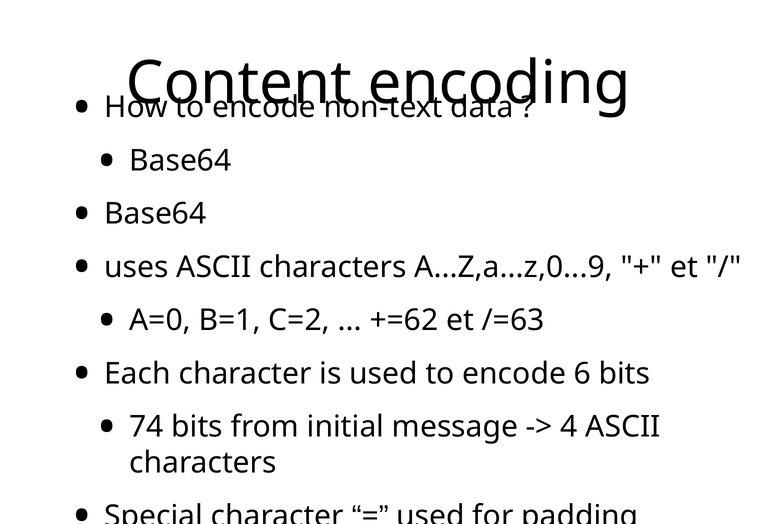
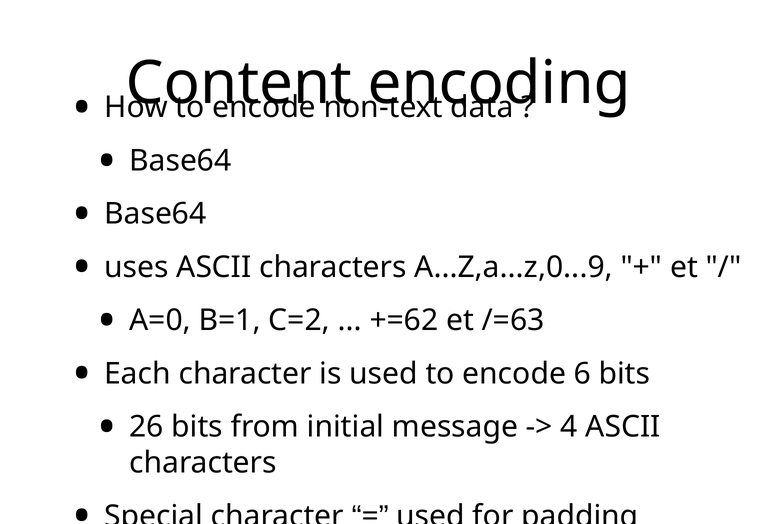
74: 74 -> 26
